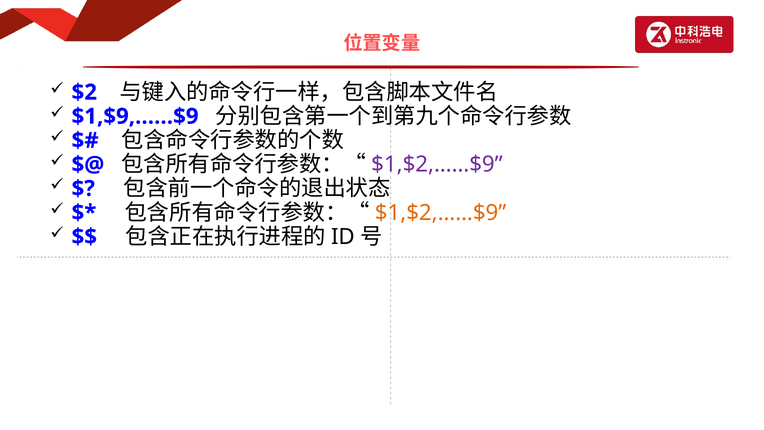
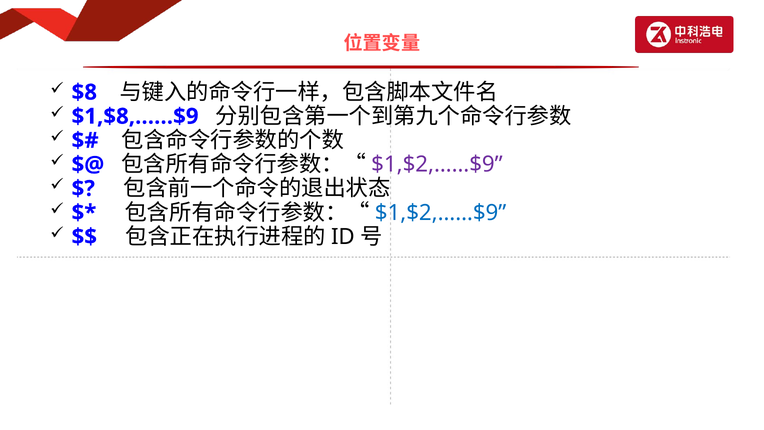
$2: $2 -> $8
$1,$9,……$9: $1,$9,……$9 -> $1,$8,……$9
$1,$2,……$9 at (441, 213) colour: orange -> blue
